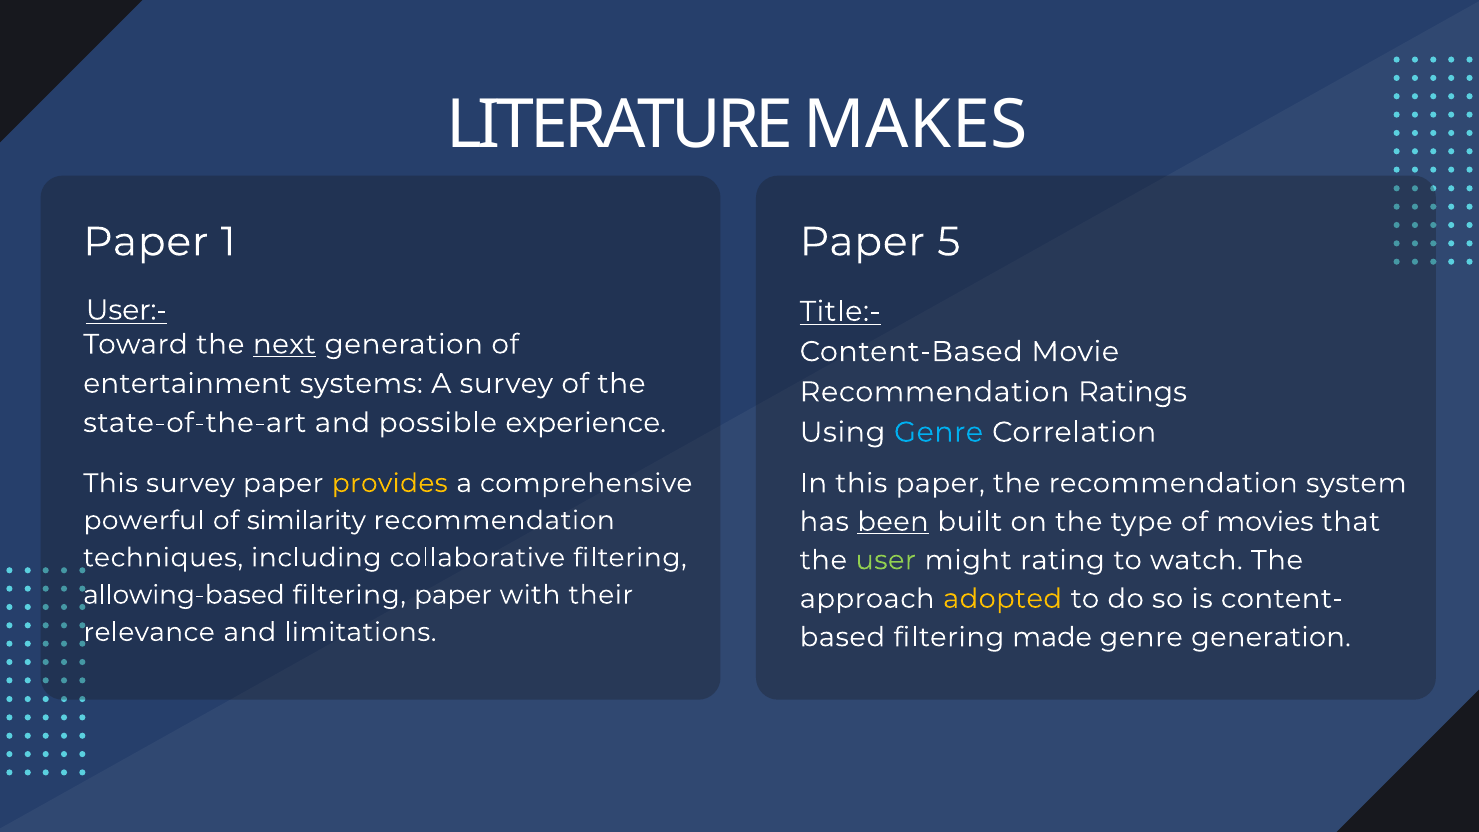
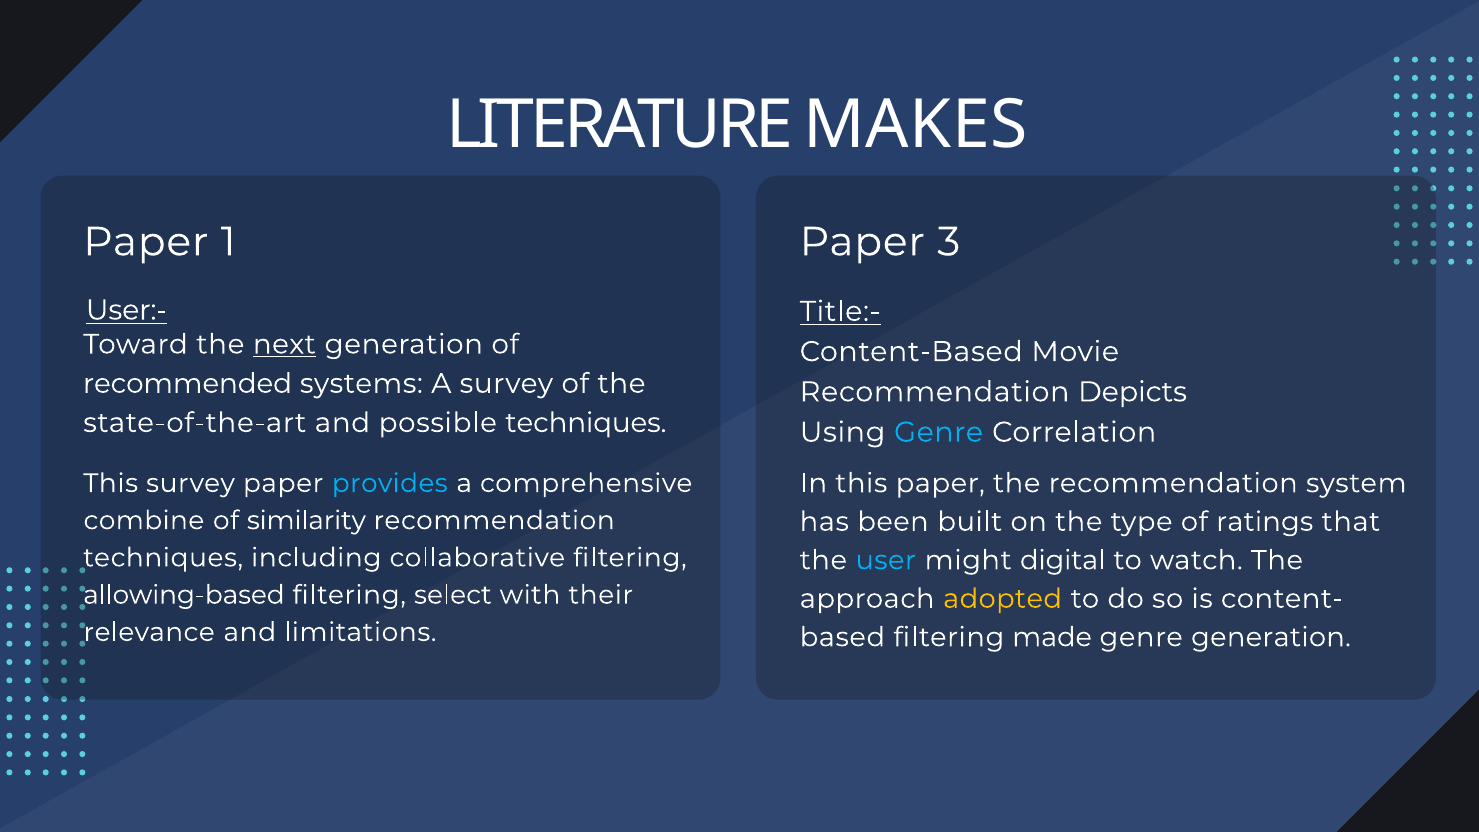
5: 5 -> 3
entertainment: entertainment -> recommended
Ratings: Ratings -> Depicts
possible experience: experience -> techniques
provides colour: yellow -> light blue
powerful: powerful -> combine
been underline: present -> none
movies: movies -> ratings
user colour: light green -> light blue
rating: rating -> digital
filtering paper: paper -> select
